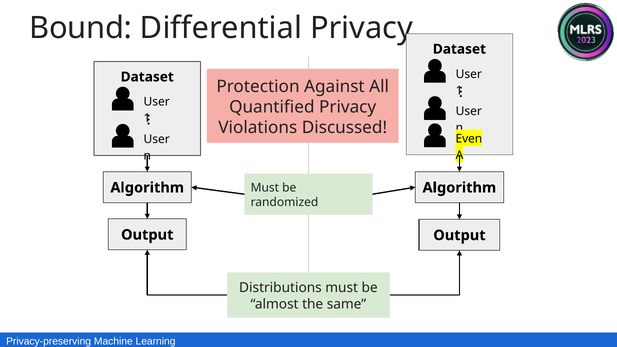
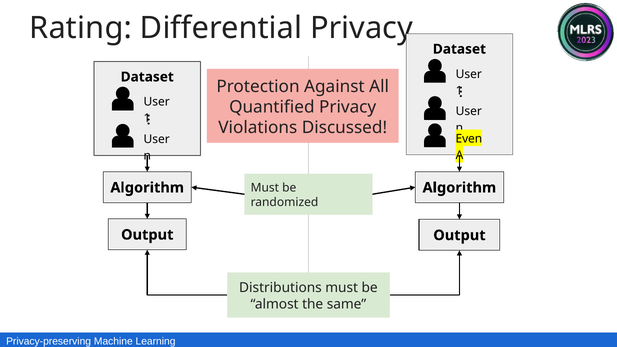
Bound: Bound -> Rating
